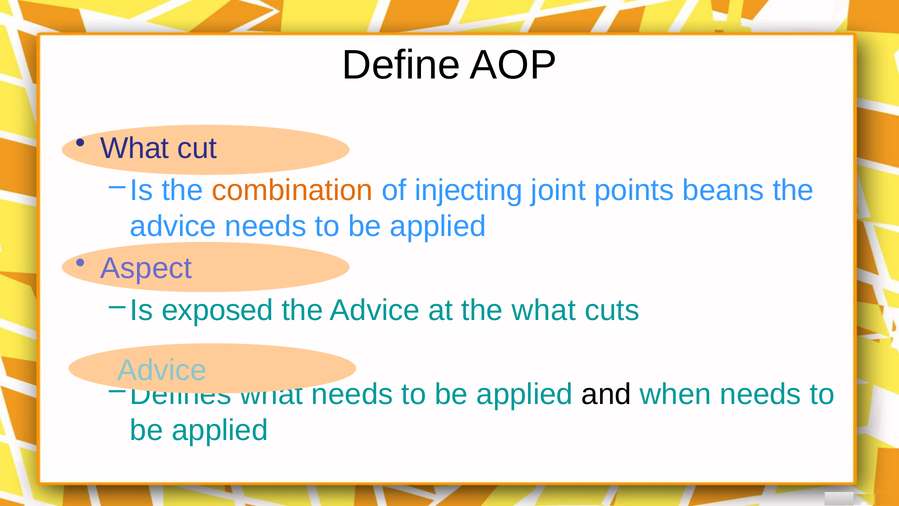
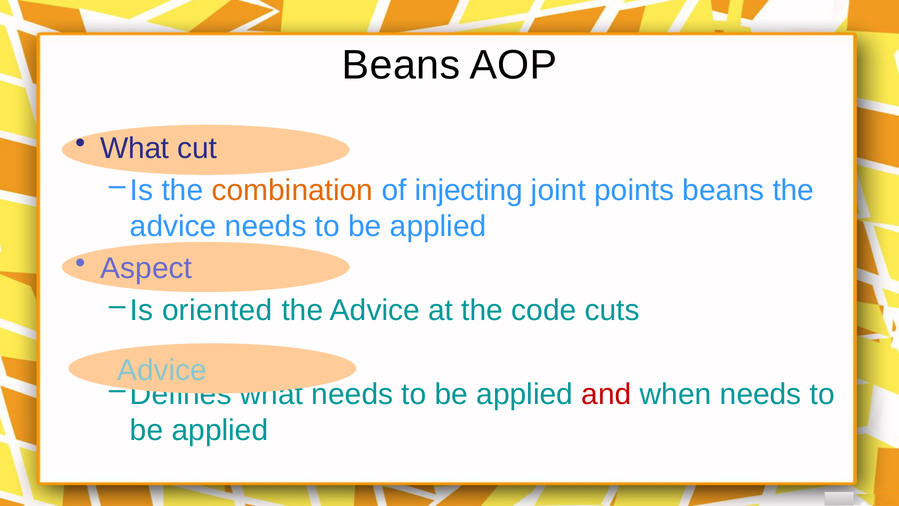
Define at (401, 65): Define -> Beans
exposed: exposed -> oriented
the what: what -> code
and colour: black -> red
